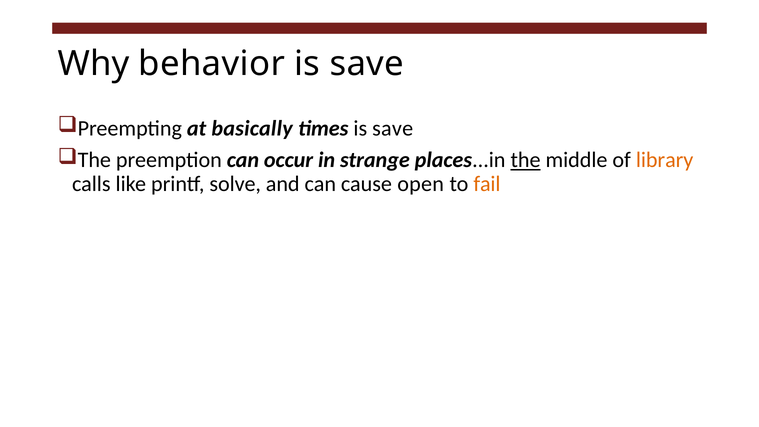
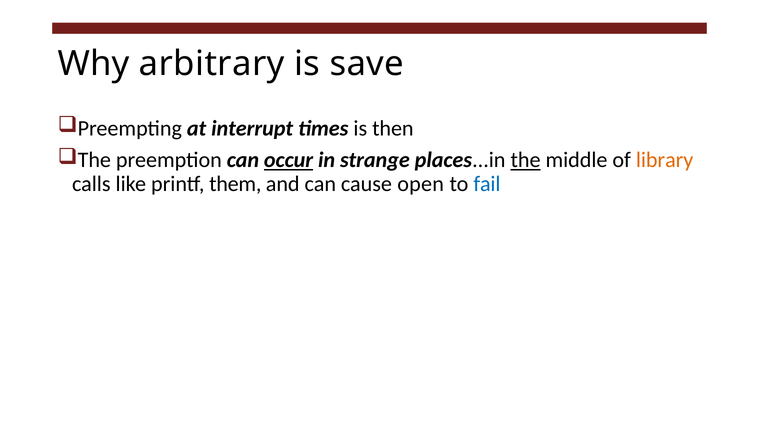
behavior: behavior -> arbitrary
basically: basically -> interrupt
times is save: save -> then
occur underline: none -> present
solve: solve -> them
fail colour: orange -> blue
